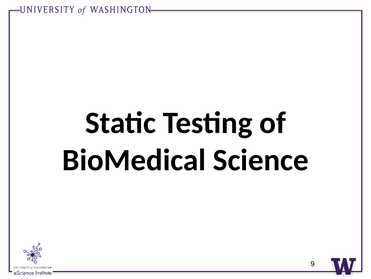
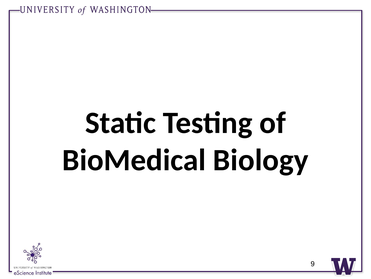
Science: Science -> Biology
